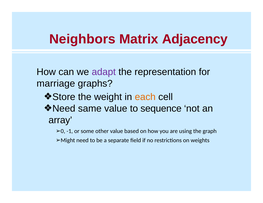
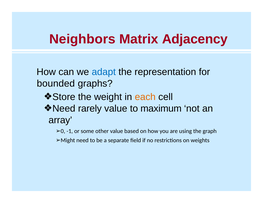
adapt colour: purple -> blue
marriage: marriage -> bounded
same: same -> rarely
sequence: sequence -> maximum
